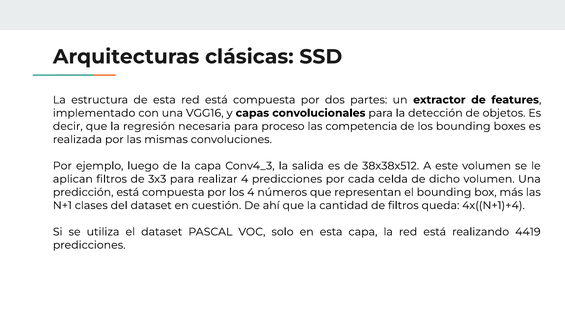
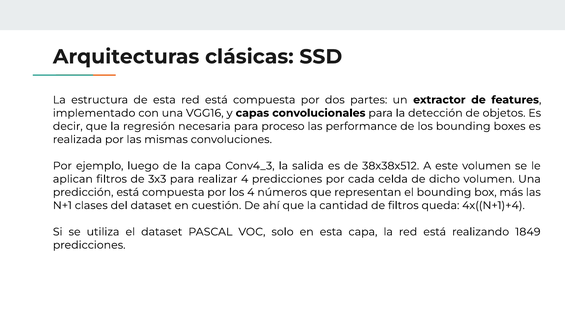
competencia: competencia -> performance
4419: 4419 -> 1849
